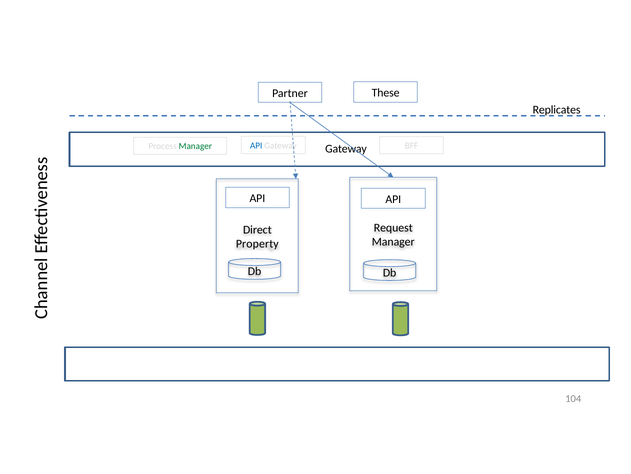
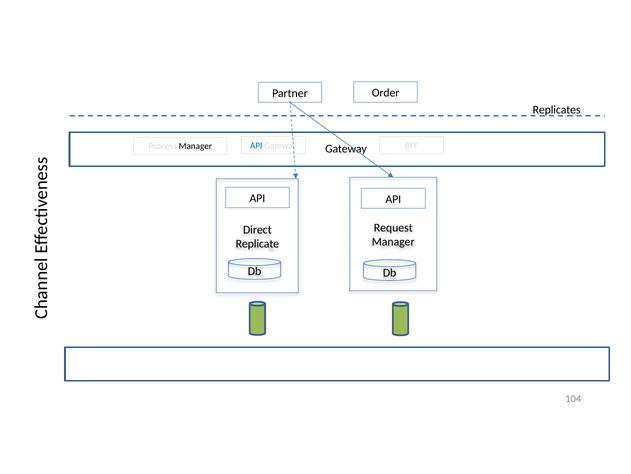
These: These -> Order
Manager at (195, 146) colour: green -> black
Property: Property -> Replicate
